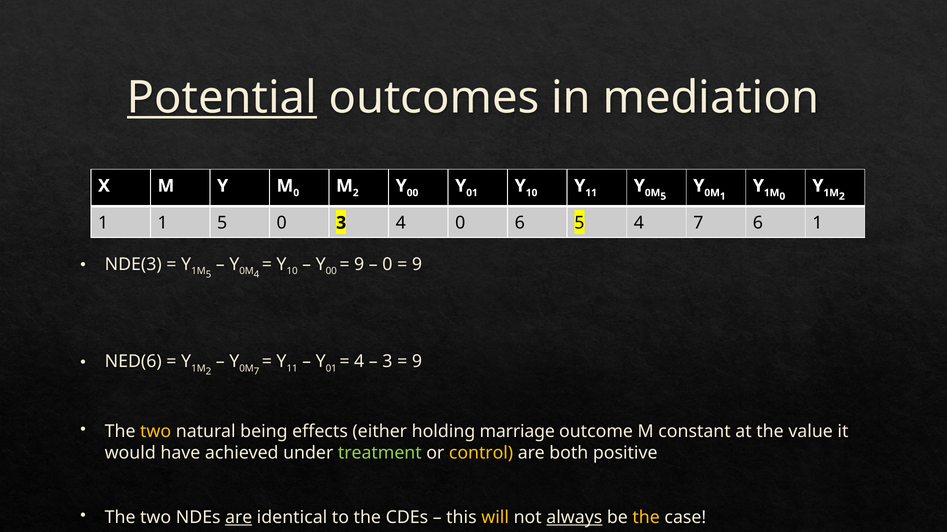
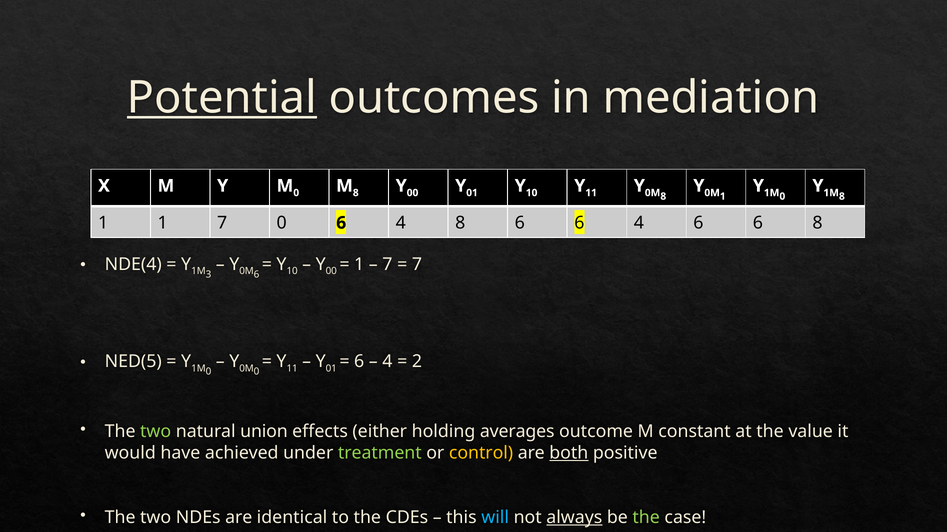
M 2: 2 -> 8
5 at (663, 197): 5 -> 8
2 at (842, 197): 2 -> 8
1 5: 5 -> 7
0 3: 3 -> 6
4 0: 0 -> 8
5 at (579, 223): 5 -> 6
4 7: 7 -> 6
6 1: 1 -> 8
NDE(3: NDE(3 -> NDE(4
5 at (208, 275): 5 -> 3
4 at (257, 275): 4 -> 6
9 at (359, 265): 9 -> 1
0 at (387, 265): 0 -> 7
9 at (417, 265): 9 -> 7
NED(6: NED(6 -> NED(5
2 at (208, 372): 2 -> 0
7 at (257, 372): 7 -> 0
4 at (359, 362): 4 -> 6
3 at (387, 362): 3 -> 4
9 at (417, 362): 9 -> 2
two at (156, 432) colour: yellow -> light green
being: being -> union
marriage: marriage -> averages
both underline: none -> present
are at (239, 518) underline: present -> none
will colour: yellow -> light blue
the at (646, 518) colour: yellow -> light green
